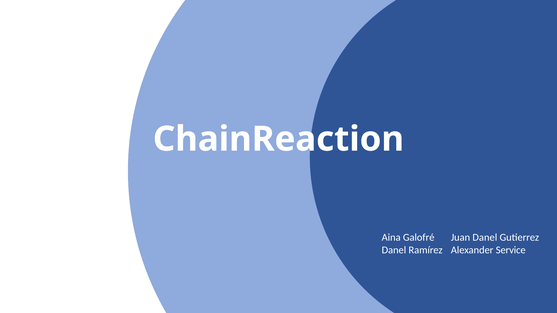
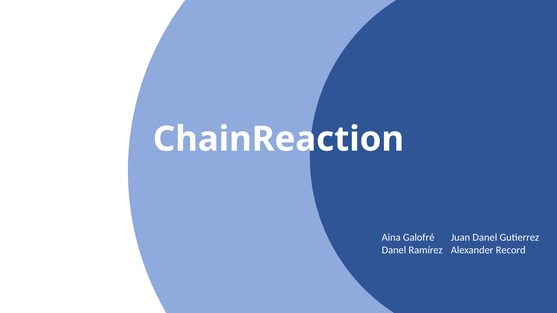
Service: Service -> Record
